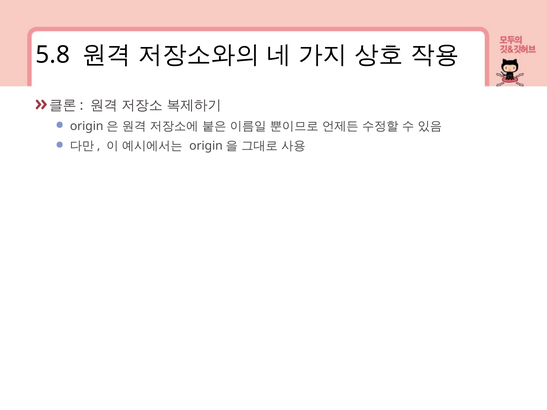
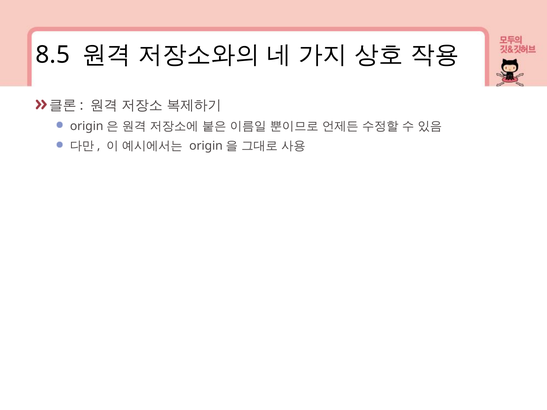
5.8: 5.8 -> 8.5
